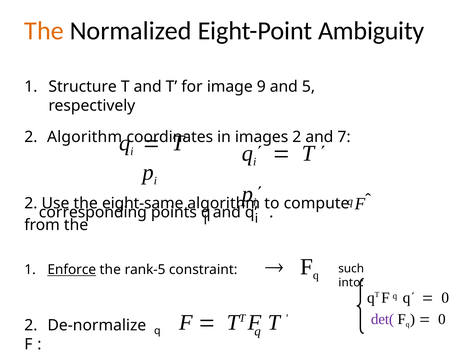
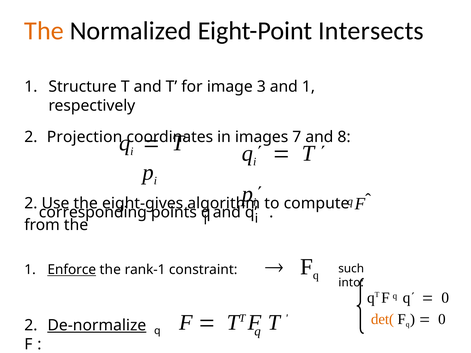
Ambiguity: Ambiguity -> Intersects
9: 9 -> 3
and 5: 5 -> 1
2 Algorithm: Algorithm -> Projection
images 2: 2 -> 7
7: 7 -> 8
eight-same: eight-same -> eight-gives
rank-5: rank-5 -> rank-1
det( colour: purple -> orange
De-normalize underline: none -> present
